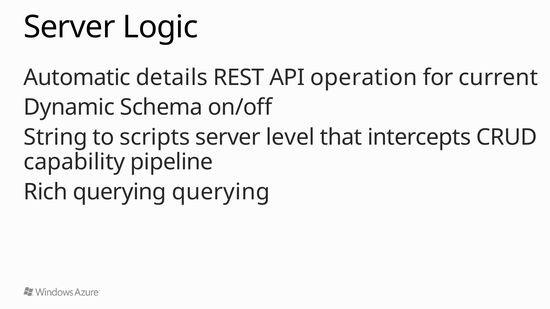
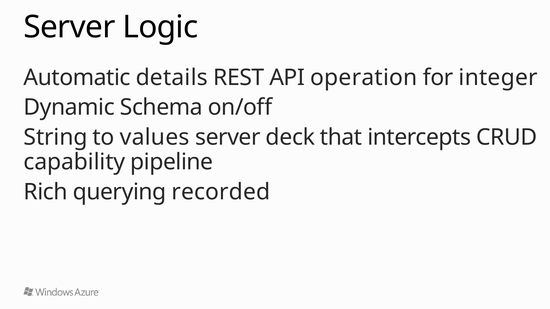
current: current -> integer
scripts: scripts -> values
level: level -> deck
querying querying: querying -> recorded
